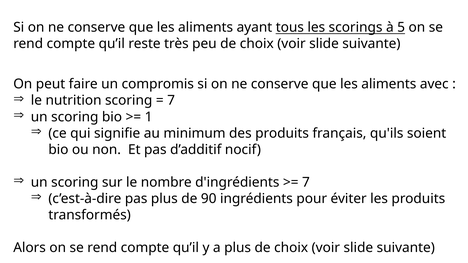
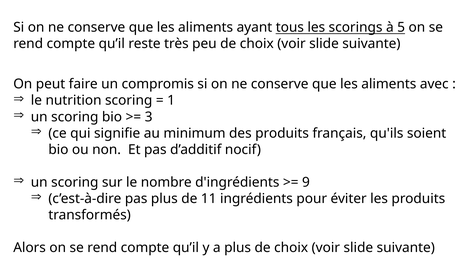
7 at (171, 101): 7 -> 1
1: 1 -> 3
7 at (306, 183): 7 -> 9
90: 90 -> 11
